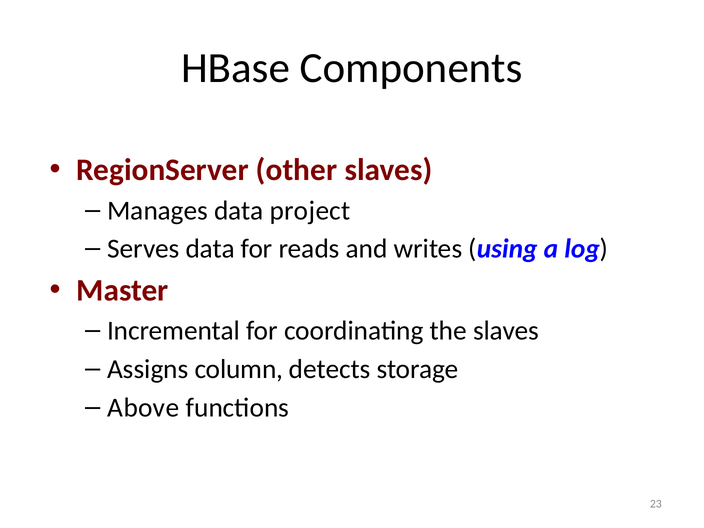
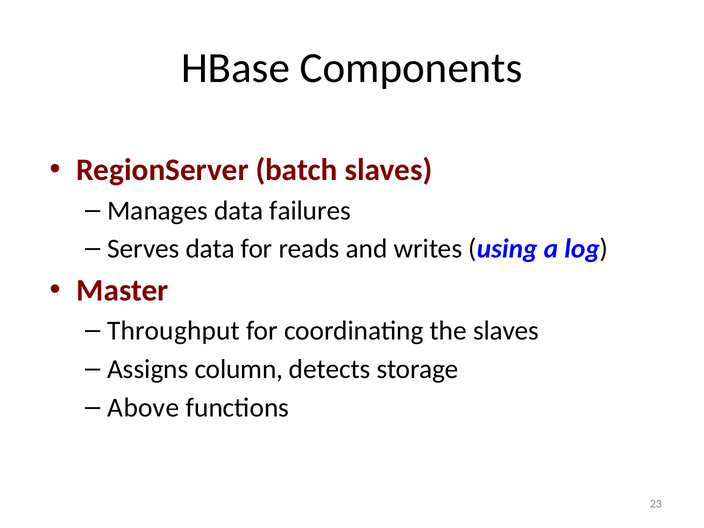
other: other -> batch
project: project -> failures
Incremental: Incremental -> Throughput
